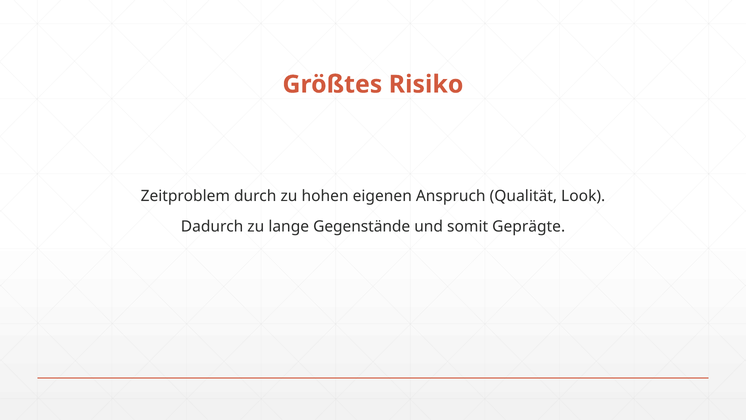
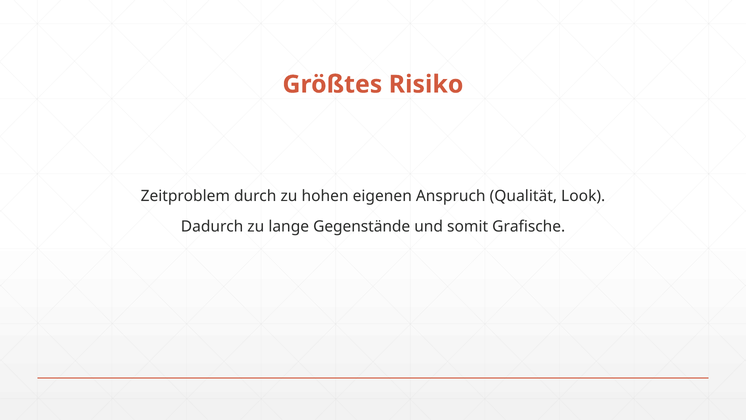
Geprägte: Geprägte -> Grafische
